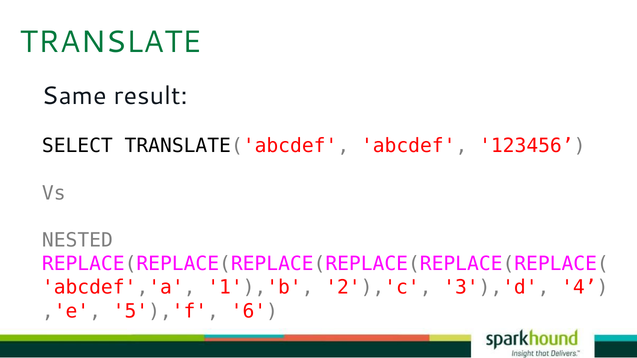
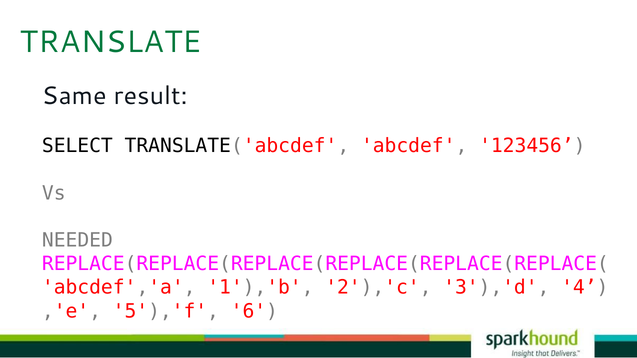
NESTED: NESTED -> NEEDED
